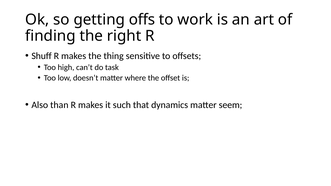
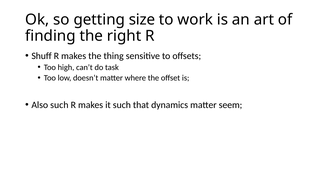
offs: offs -> size
Also than: than -> such
